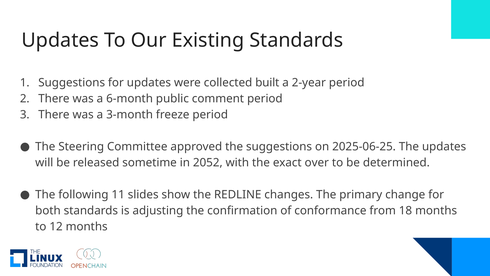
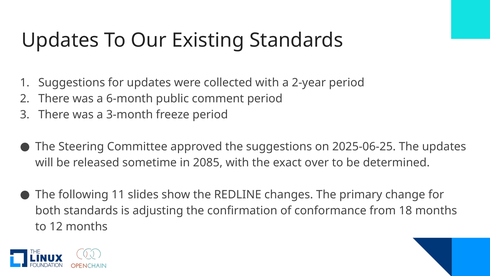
collected built: built -> with
2052: 2052 -> 2085
